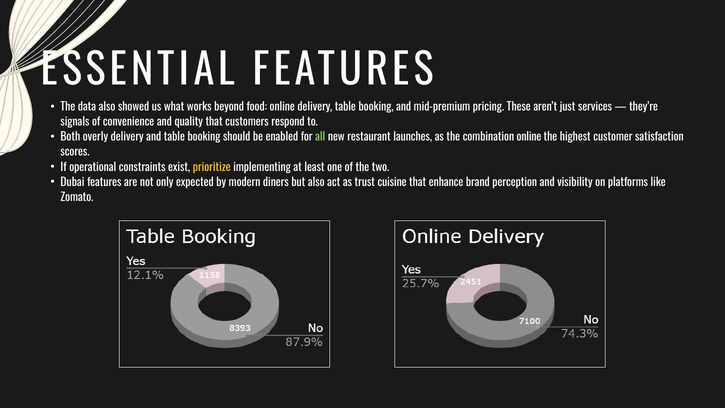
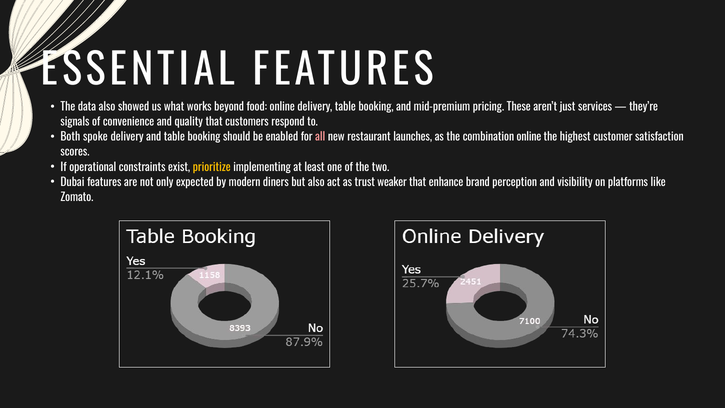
overly: overly -> spoke
all colour: light green -> pink
cuisine: cuisine -> weaker
